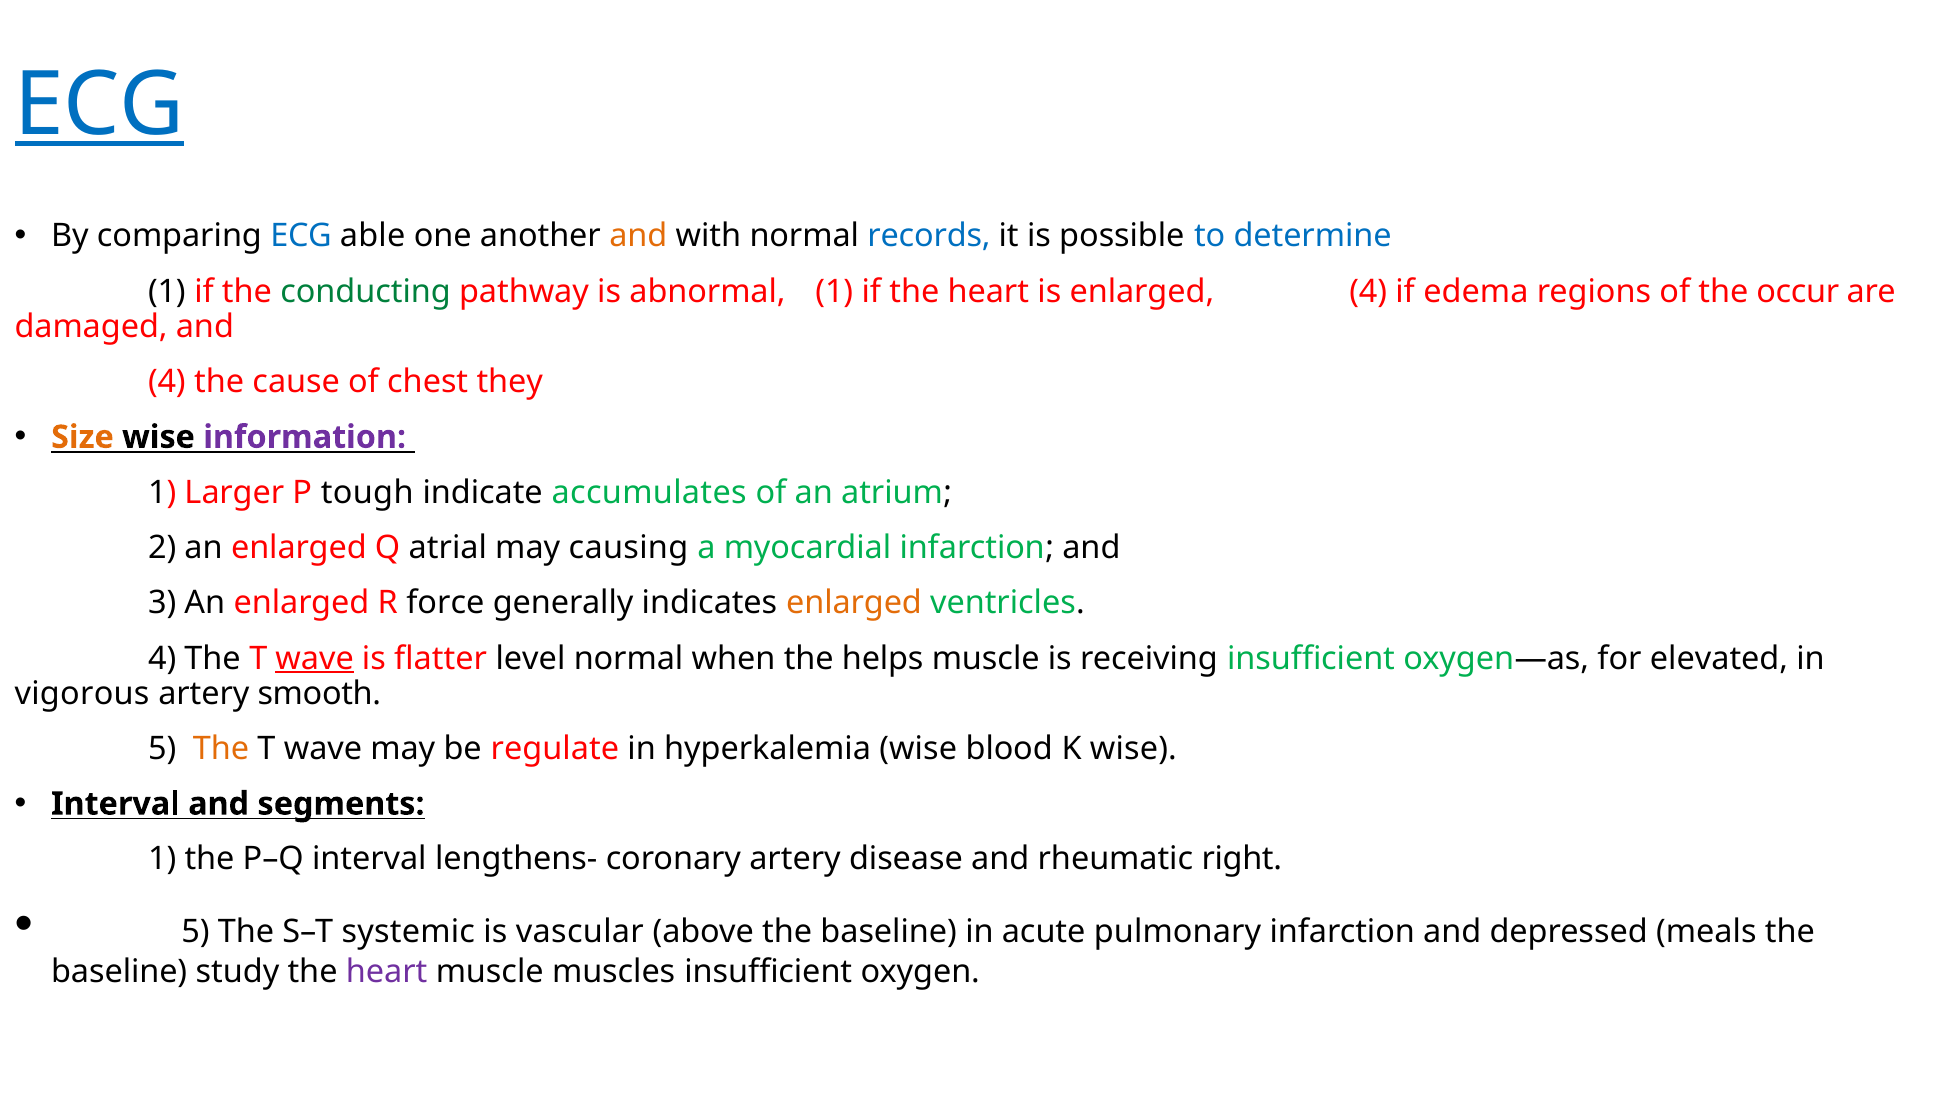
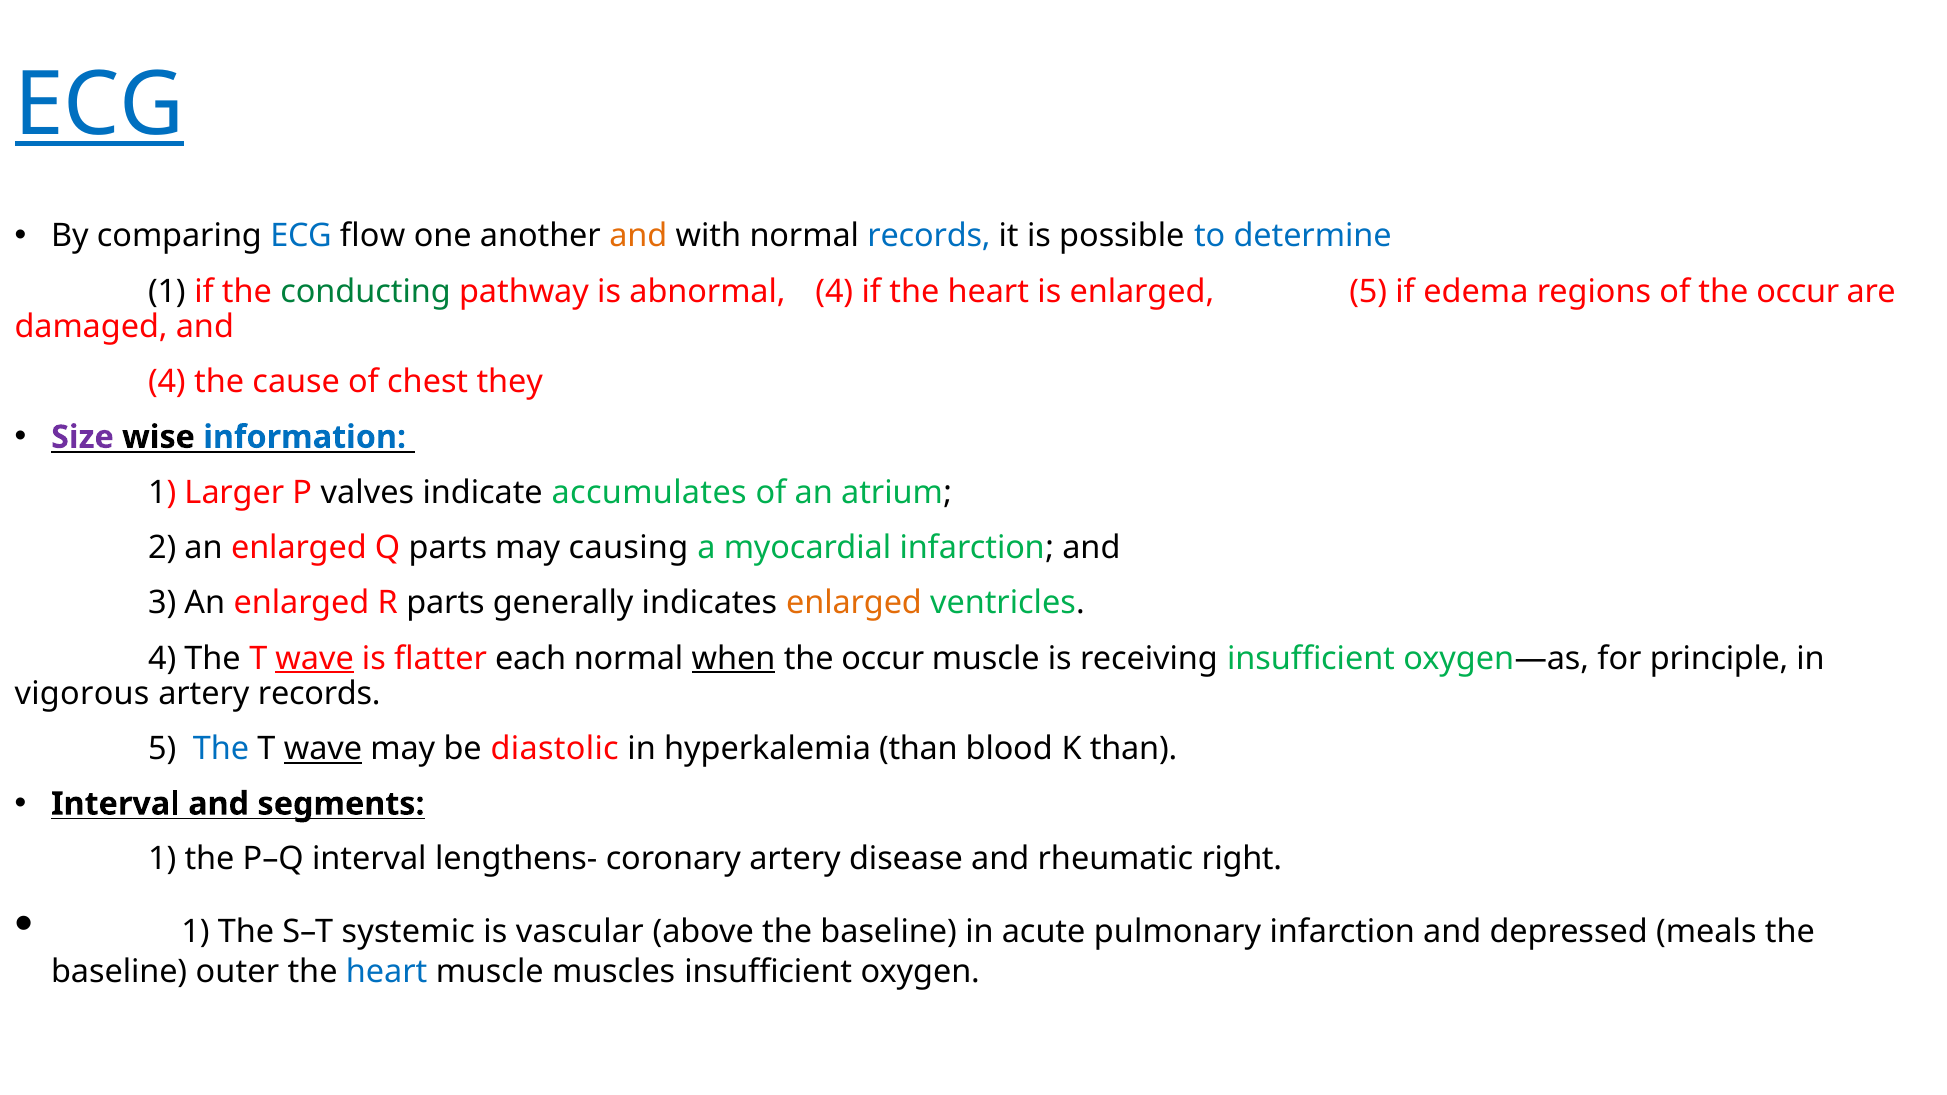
able: able -> flow
abnormal 1: 1 -> 4
enlarged 4: 4 -> 5
Size colour: orange -> purple
information colour: purple -> blue
tough: tough -> valves
Q atrial: atrial -> parts
R force: force -> parts
level: level -> each
when underline: none -> present
helps at (883, 658): helps -> occur
elevated: elevated -> principle
artery smooth: smooth -> records
The at (221, 749) colour: orange -> blue
wave at (323, 749) underline: none -> present
regulate: regulate -> diastolic
hyperkalemia wise: wise -> than
K wise: wise -> than
5 at (196, 932): 5 -> 1
study: study -> outer
heart at (387, 972) colour: purple -> blue
